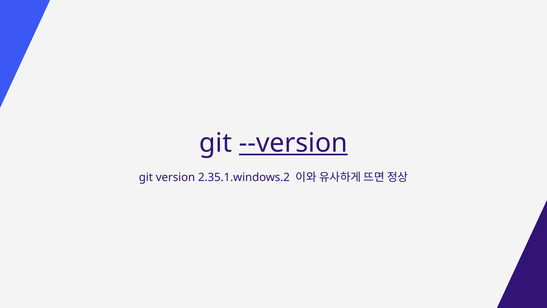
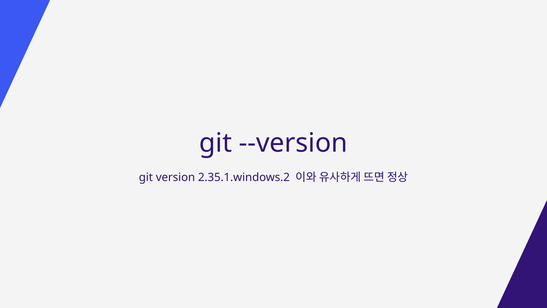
--version underline: present -> none
